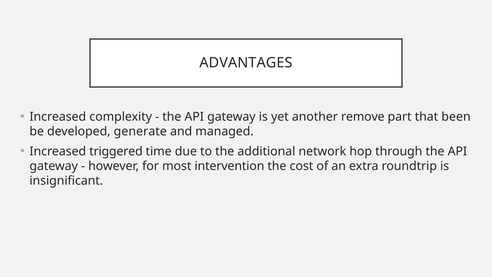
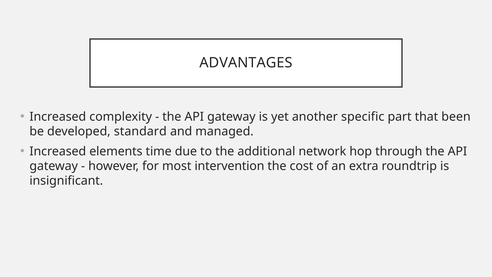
remove: remove -> specific
generate: generate -> standard
triggered: triggered -> elements
